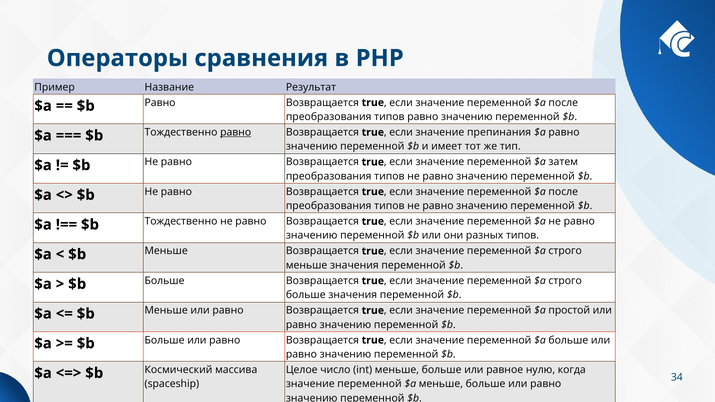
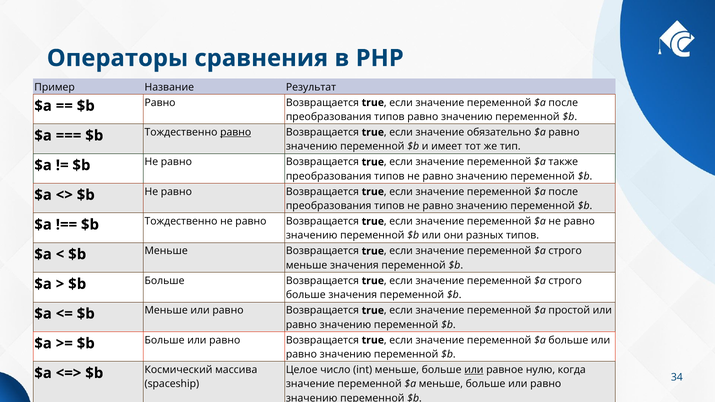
препинания: препинания -> обязательно
затем: затем -> также
или at (474, 370) underline: none -> present
